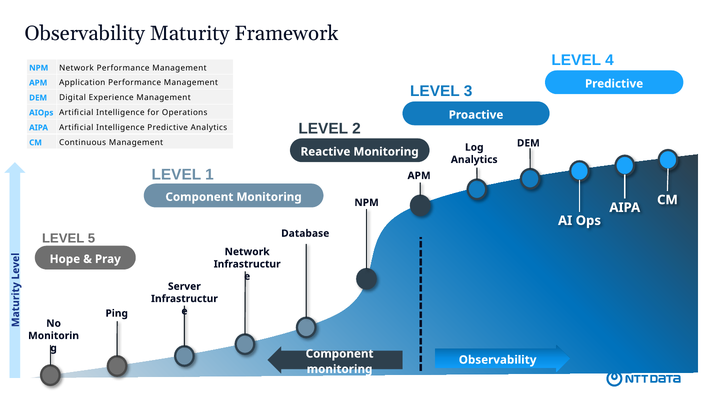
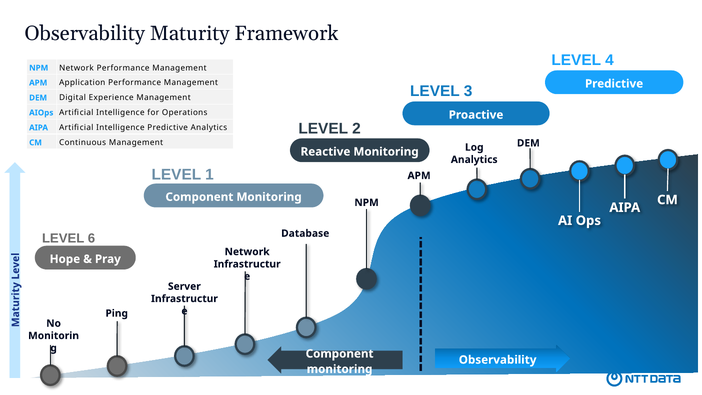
5: 5 -> 6
